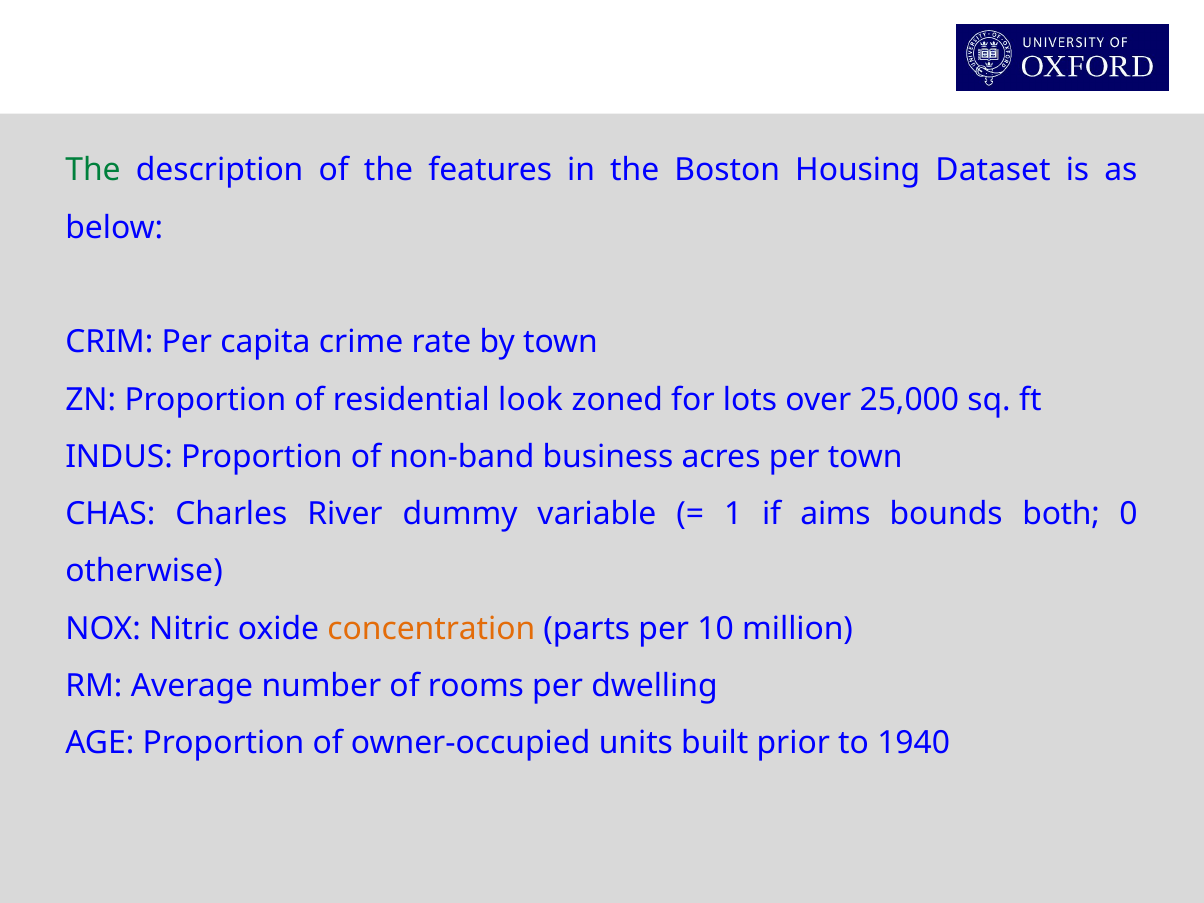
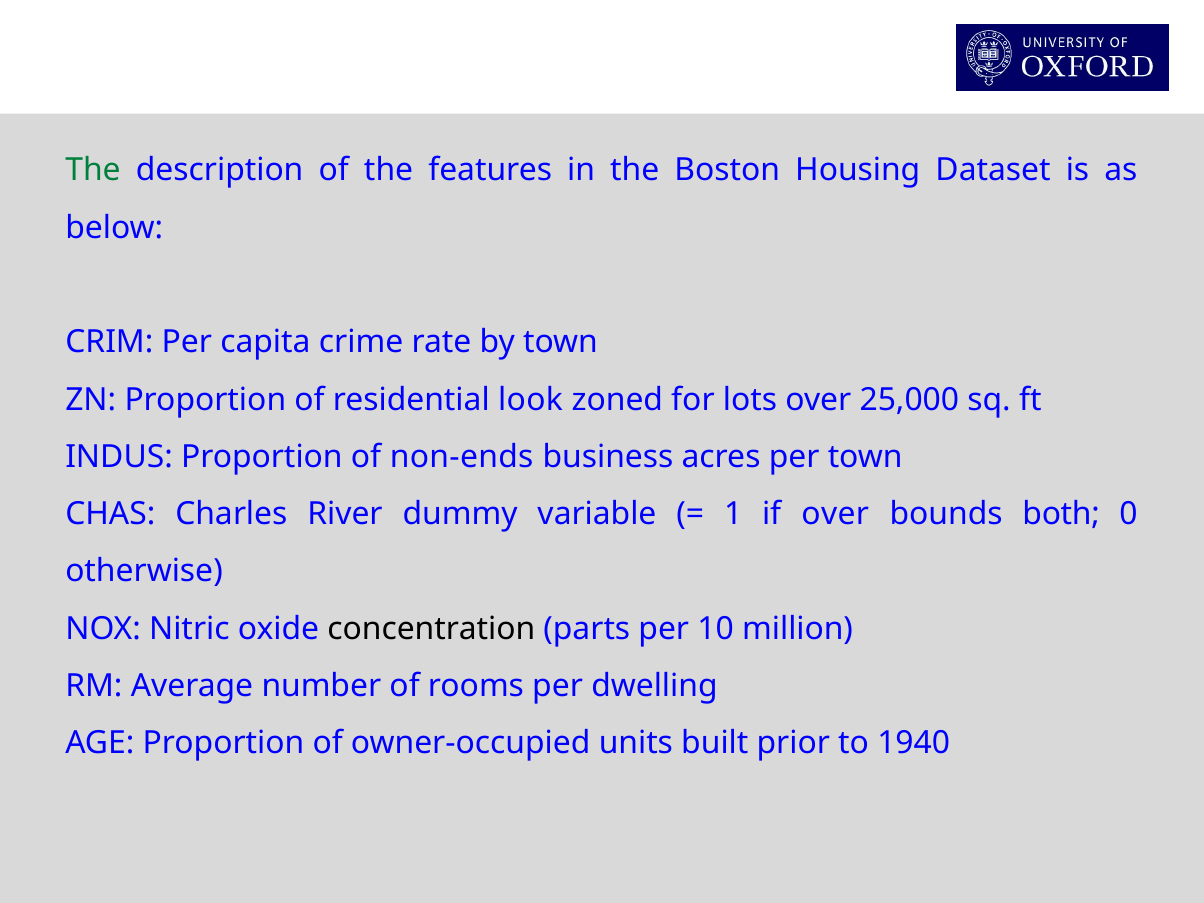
non-band: non-band -> non-ends
if aims: aims -> over
concentration colour: orange -> black
